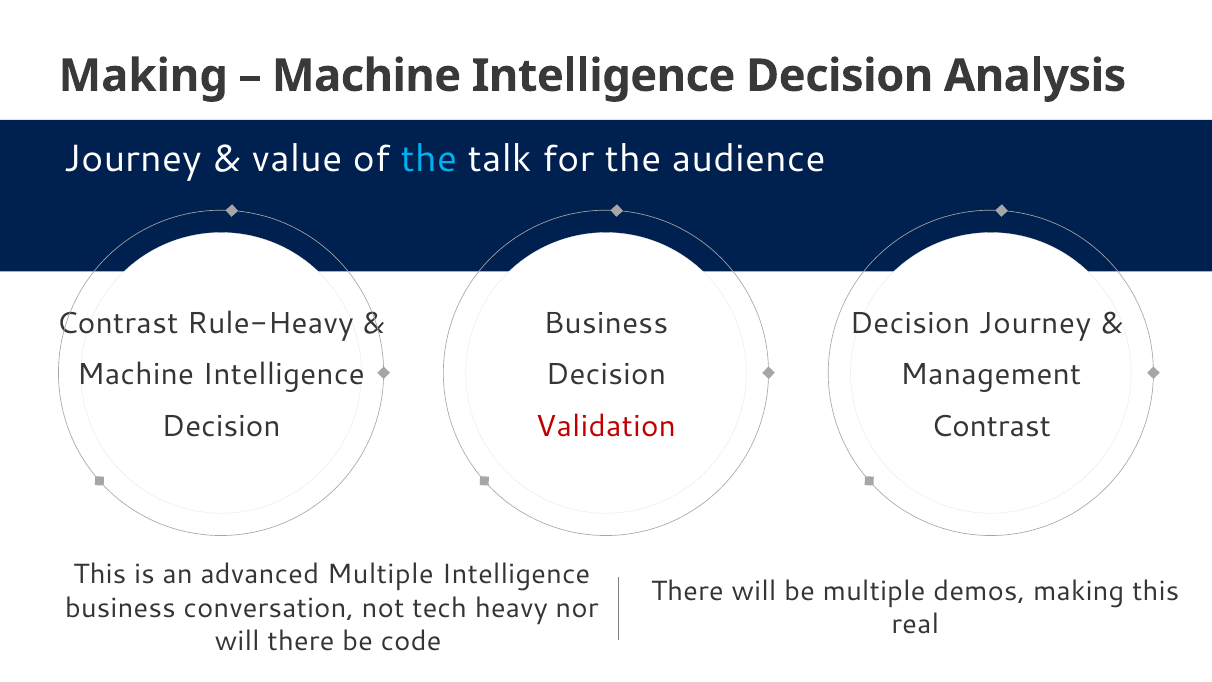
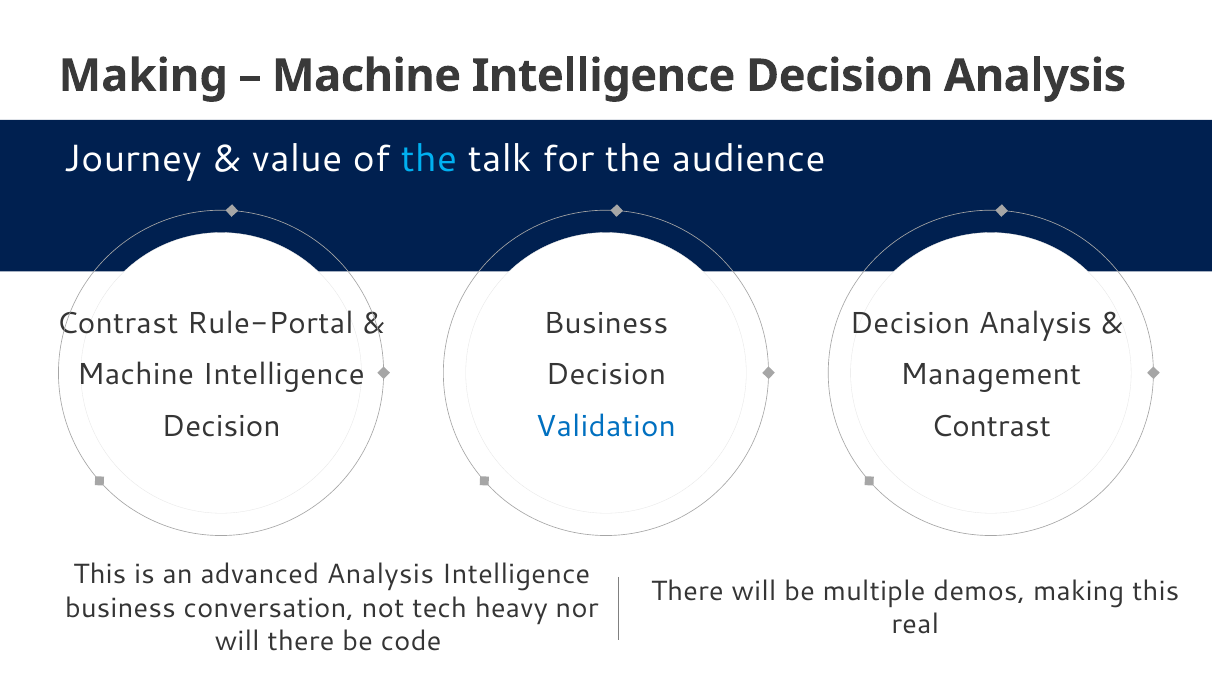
Rule-Heavy: Rule-Heavy -> Rule-Portal
Journey at (1035, 323): Journey -> Analysis
Validation colour: red -> blue
advanced Multiple: Multiple -> Analysis
